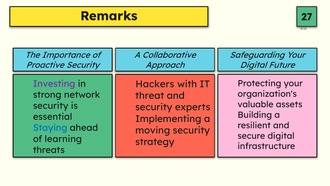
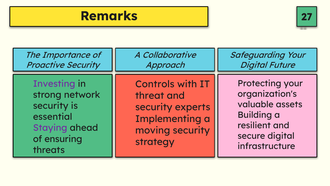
Hackers: Hackers -> Controls
Staying colour: blue -> purple
learning: learning -> ensuring
